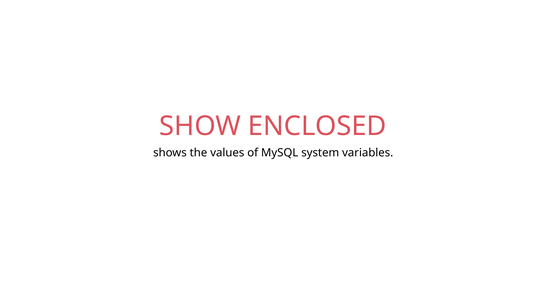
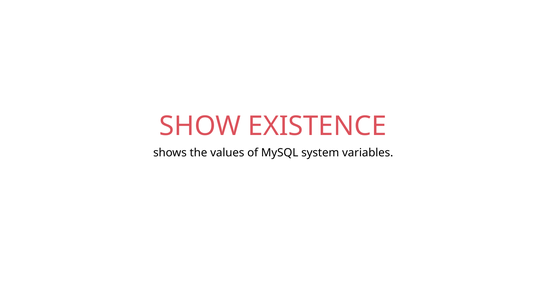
ENCLOSED: ENCLOSED -> EXISTENCE
